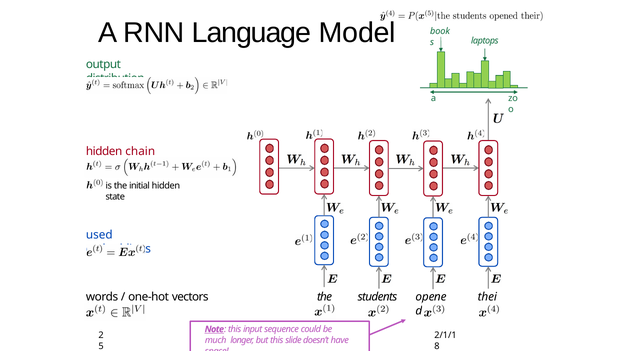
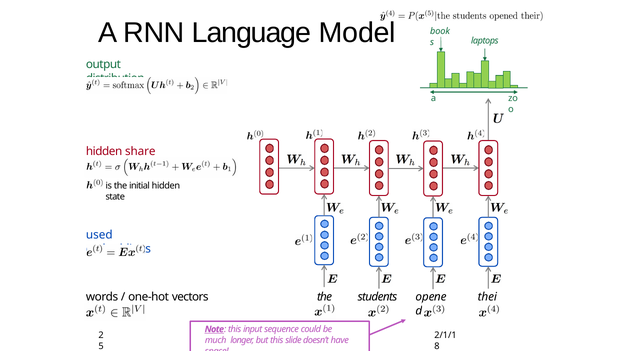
chain: chain -> share
